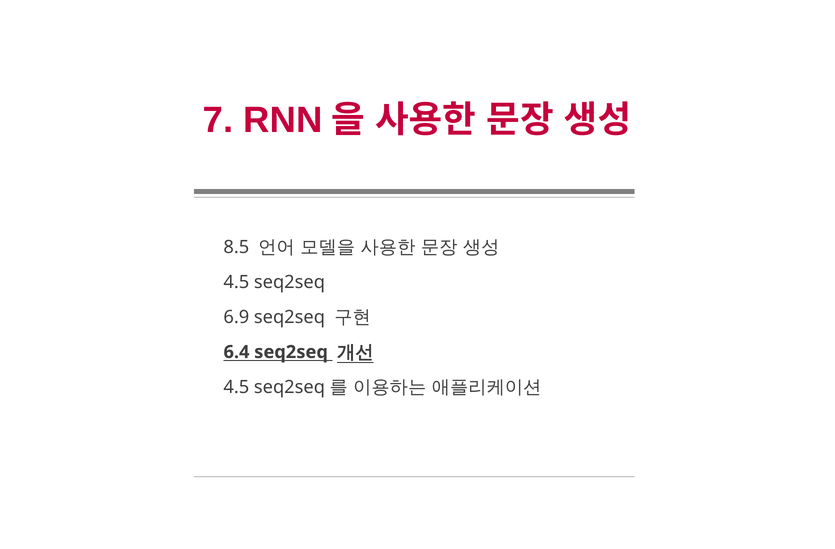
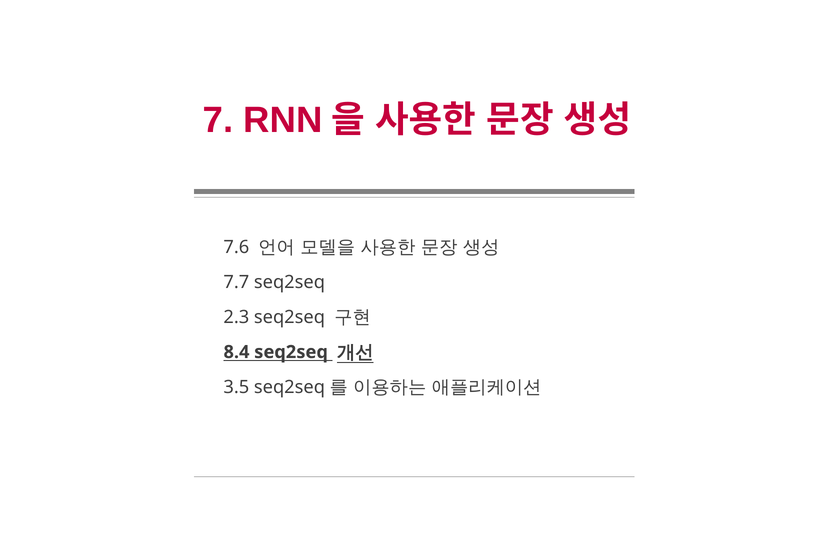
8.5: 8.5 -> 7.6
4.5 at (236, 282): 4.5 -> 7.7
6.9: 6.9 -> 2.3
6.4: 6.4 -> 8.4
4.5 at (236, 387): 4.5 -> 3.5
